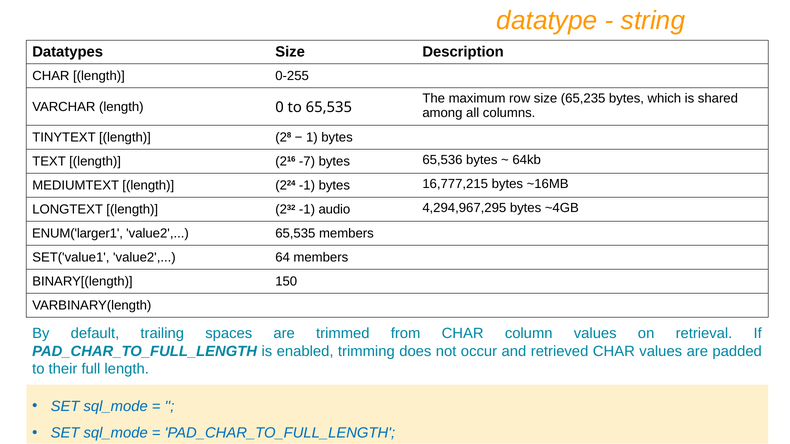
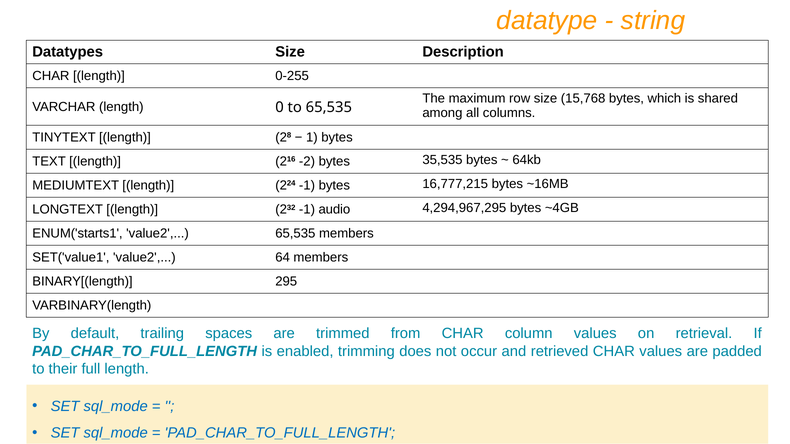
65,235: 65,235 -> 15,768
-7: -7 -> -2
65,536: 65,536 -> 35,535
ENUM('larger1: ENUM('larger1 -> ENUM('starts1
150: 150 -> 295
